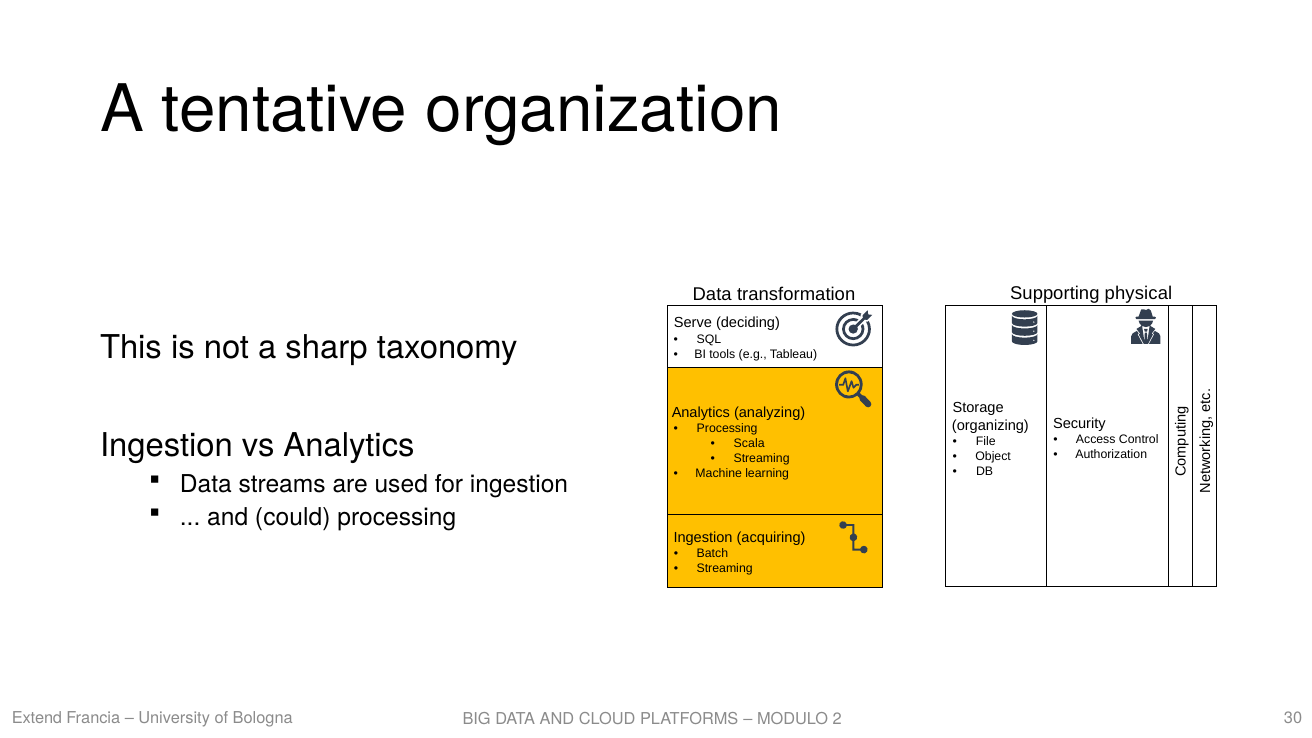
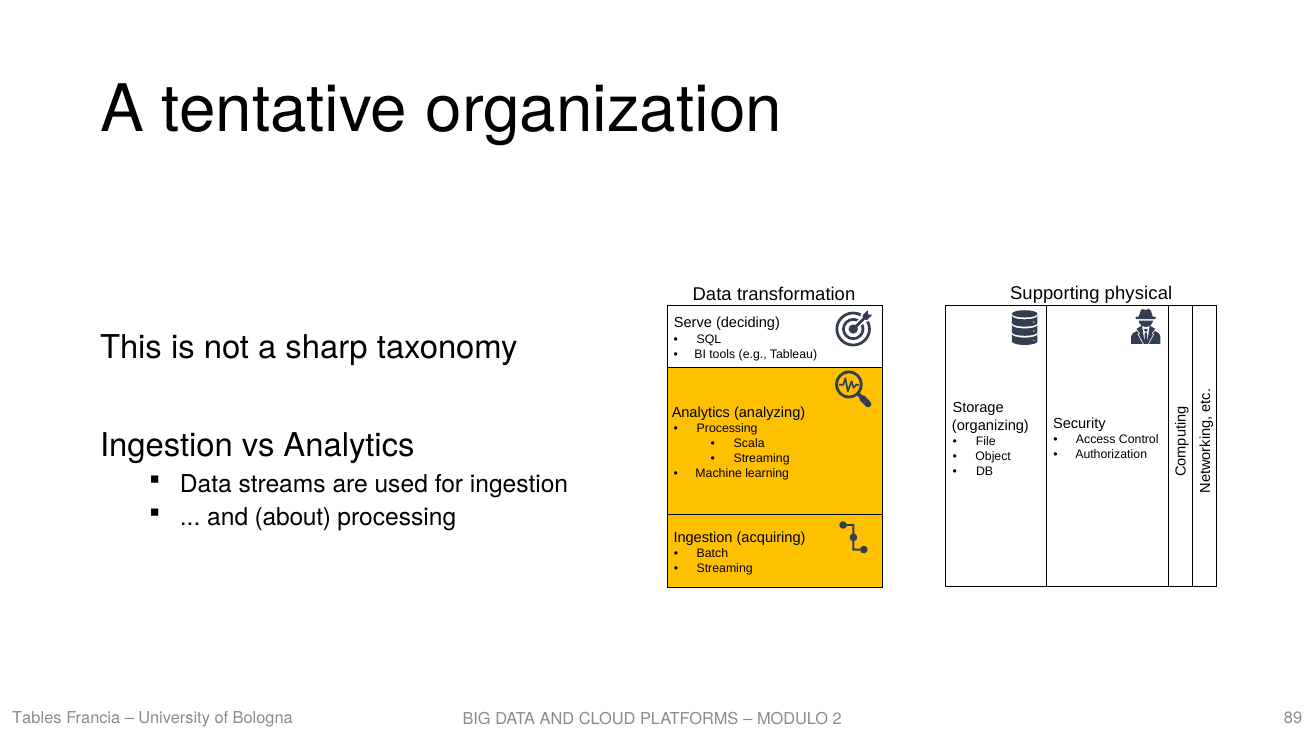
could: could -> about
Extend: Extend -> Tables
30: 30 -> 89
